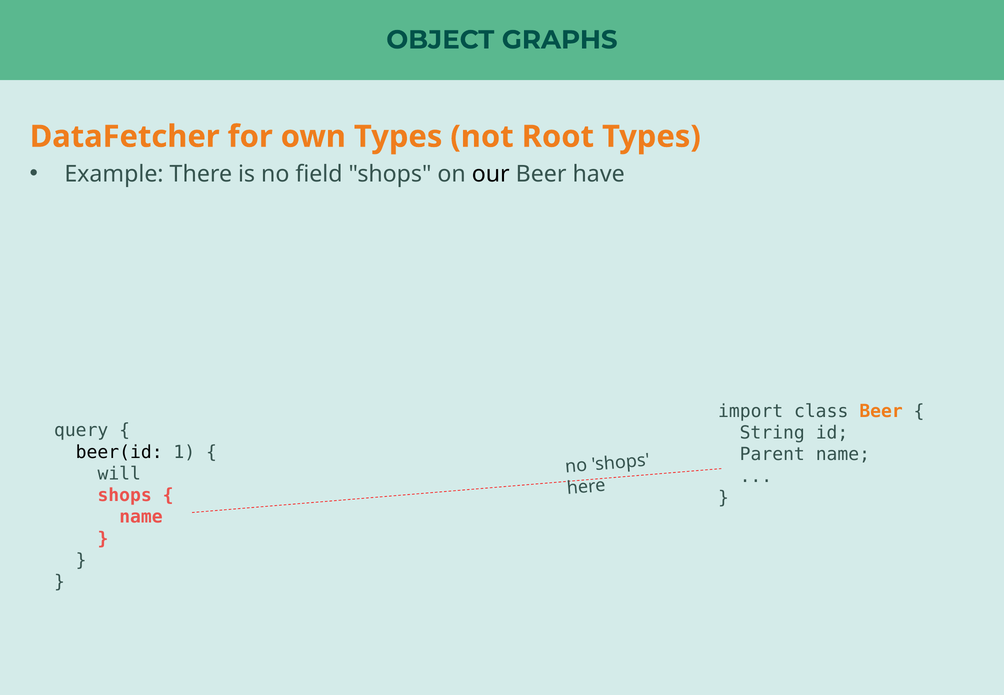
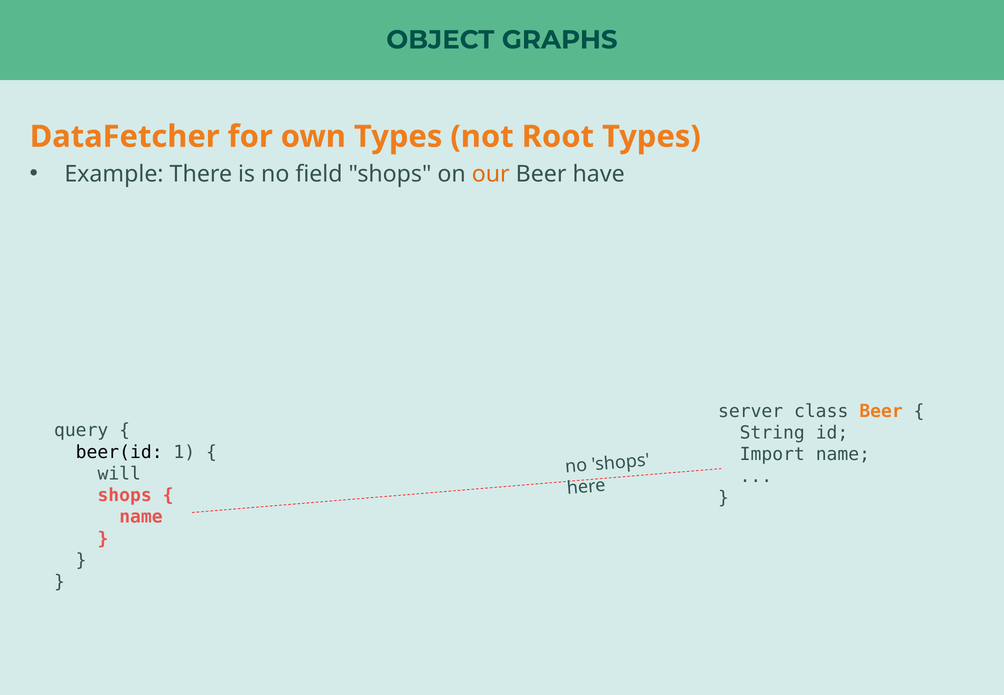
our colour: black -> orange
import: import -> server
Parent: Parent -> Import
